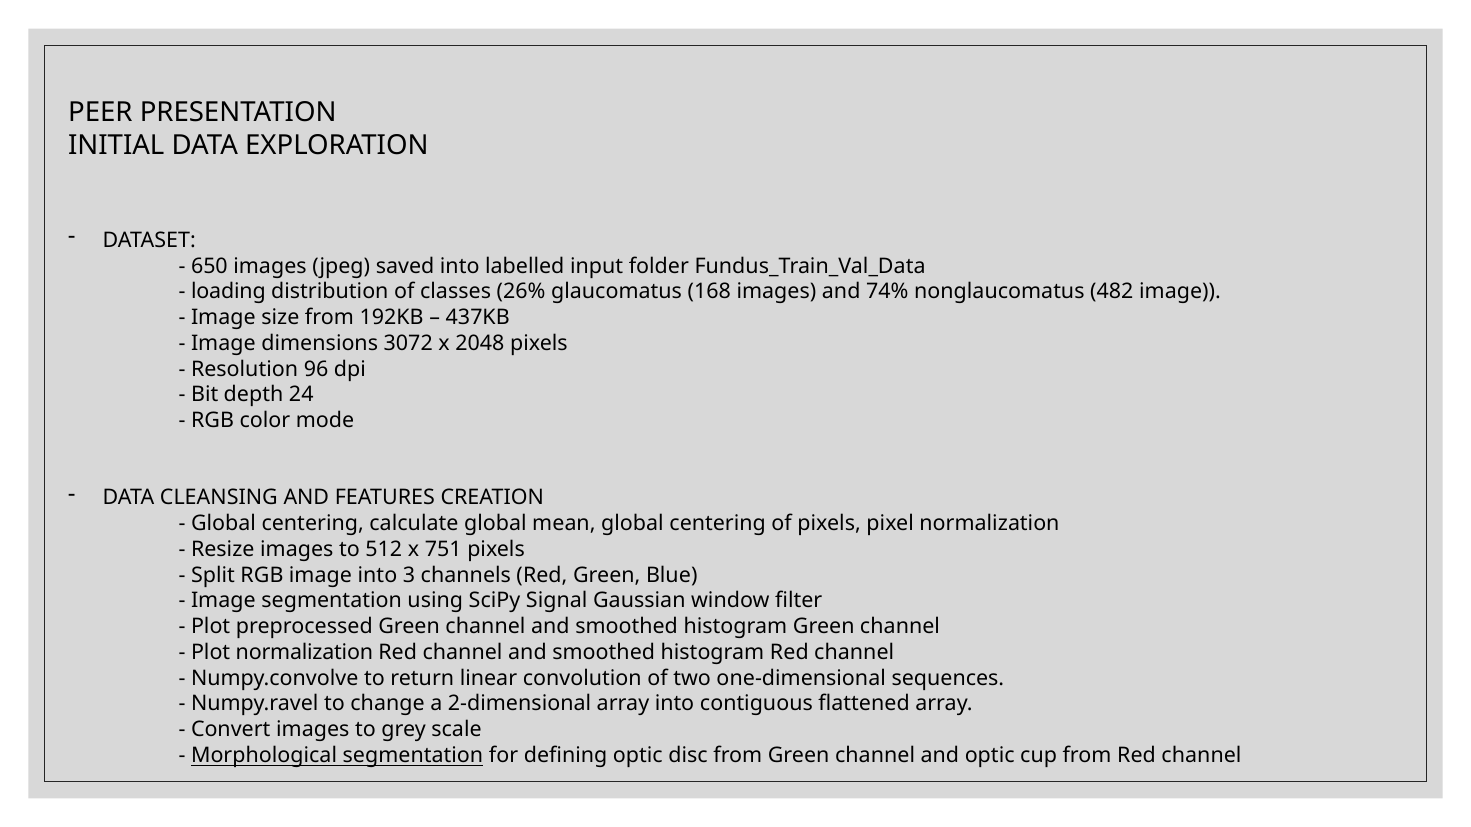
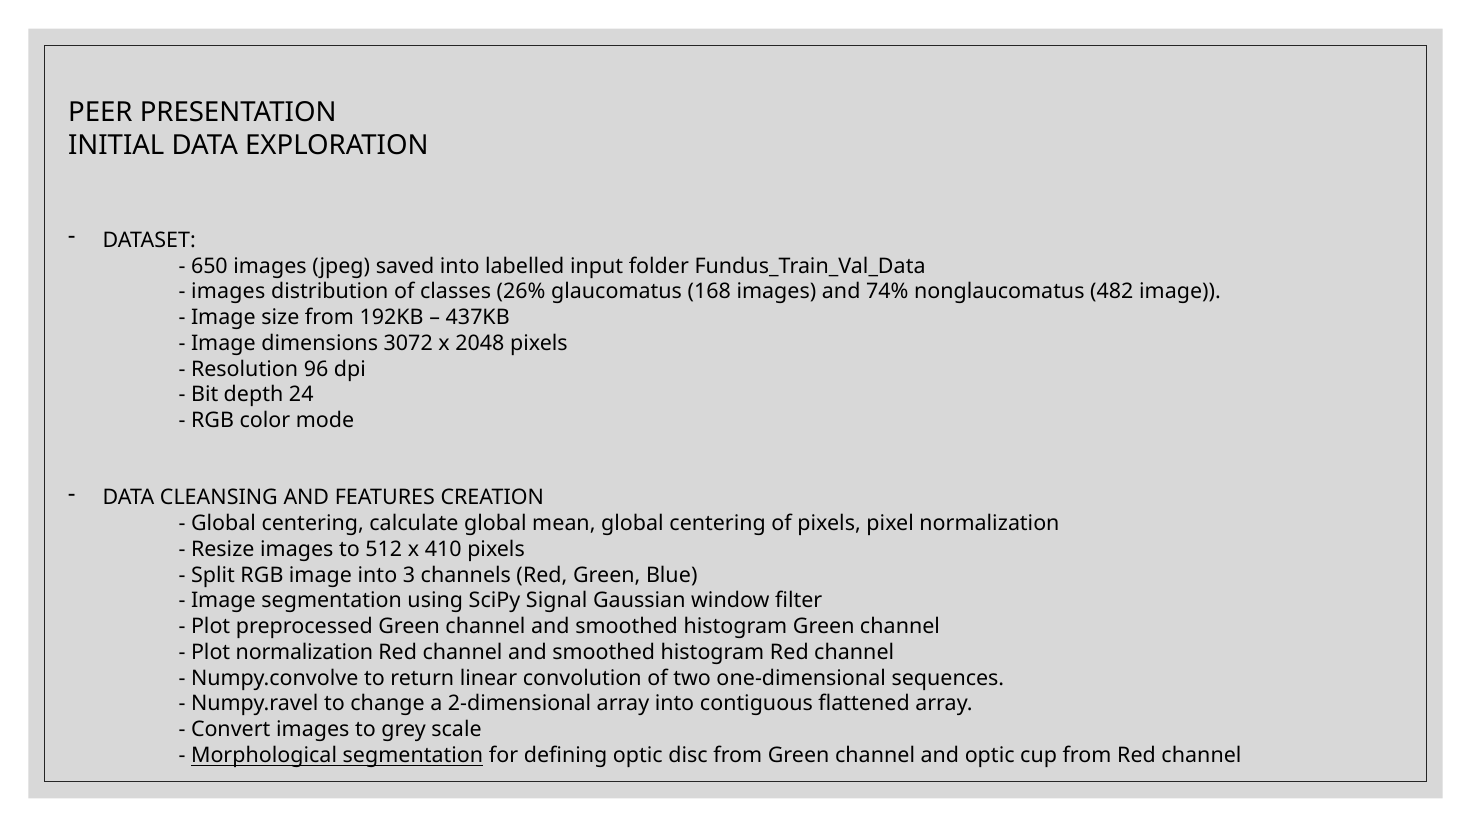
loading at (228, 292): loading -> images
751: 751 -> 410
